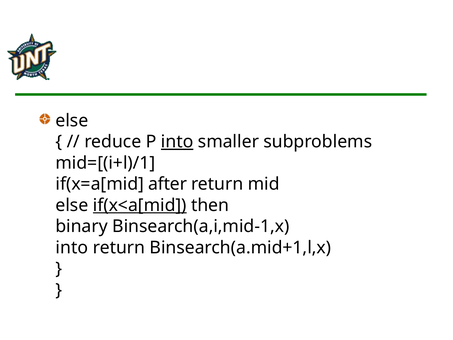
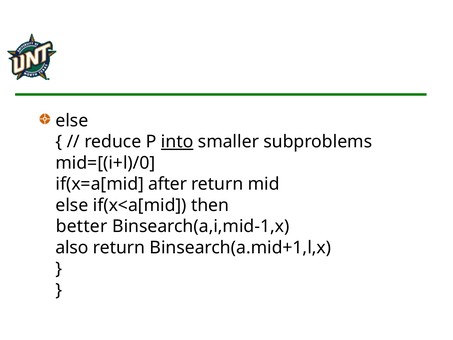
mid=[(i+l)/1: mid=[(i+l)/1 -> mid=[(i+l)/0
if(x<a[mid underline: present -> none
binary: binary -> better
into at (72, 247): into -> also
